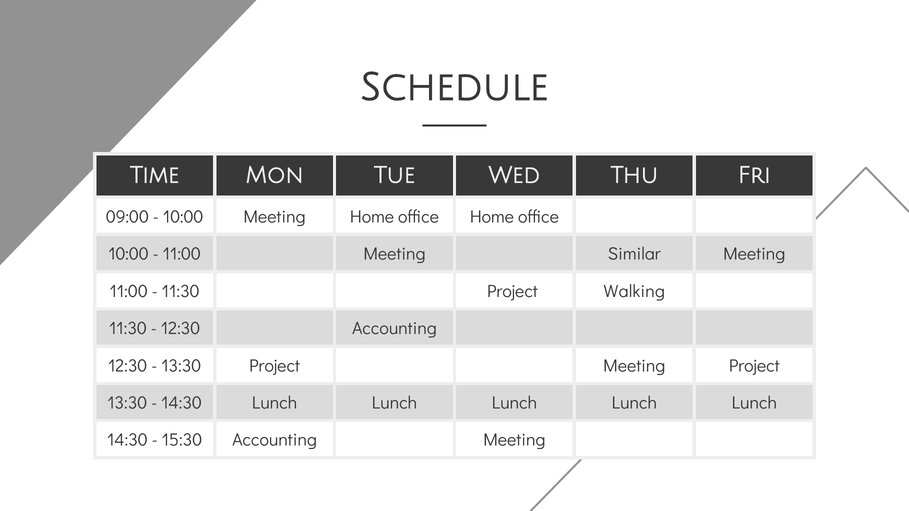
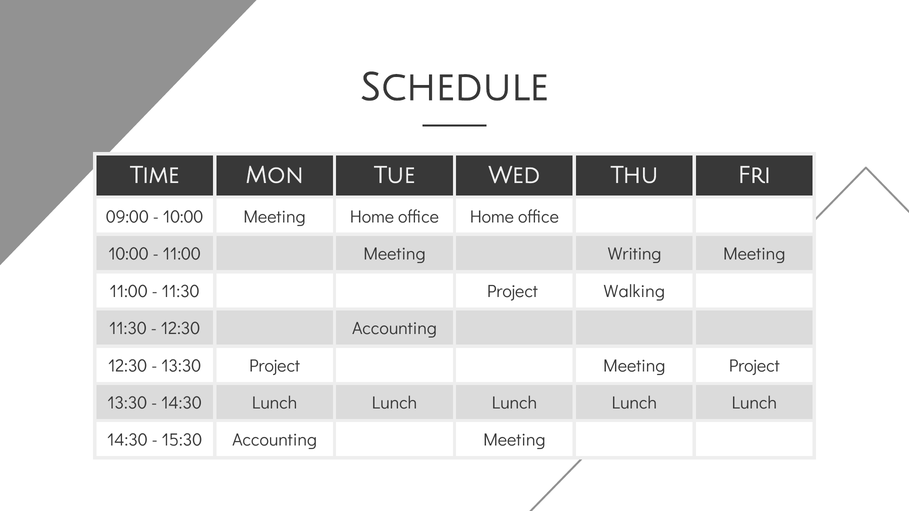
Similar: Similar -> Writing
